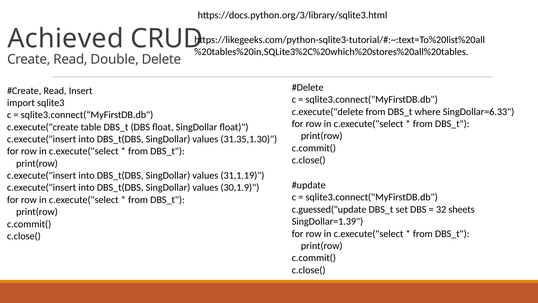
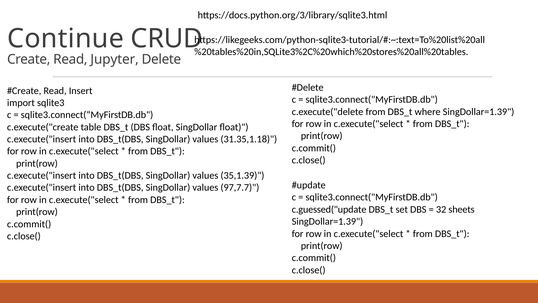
Achieved: Achieved -> Continue
Double: Double -> Jupyter
where SingDollar=6.33: SingDollar=6.33 -> SingDollar=1.39
31.35,1.30: 31.35,1.30 -> 31.35,1.18
31,1.19: 31,1.19 -> 35,1.39
30,1.9: 30,1.9 -> 97,7.7
